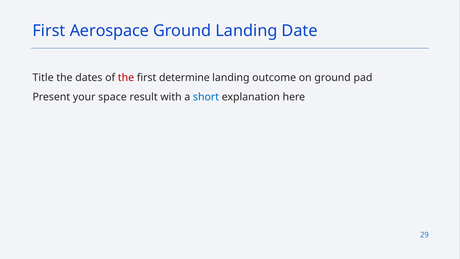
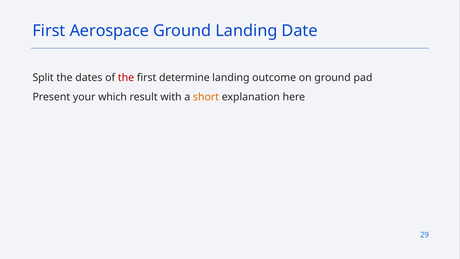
Title: Title -> Split
space: space -> which
short colour: blue -> orange
